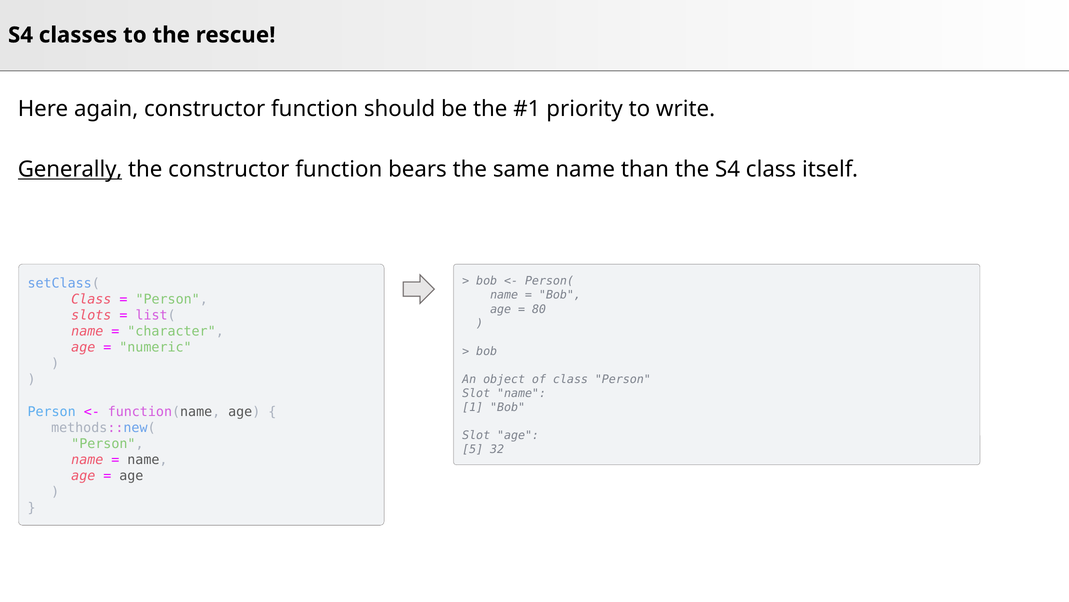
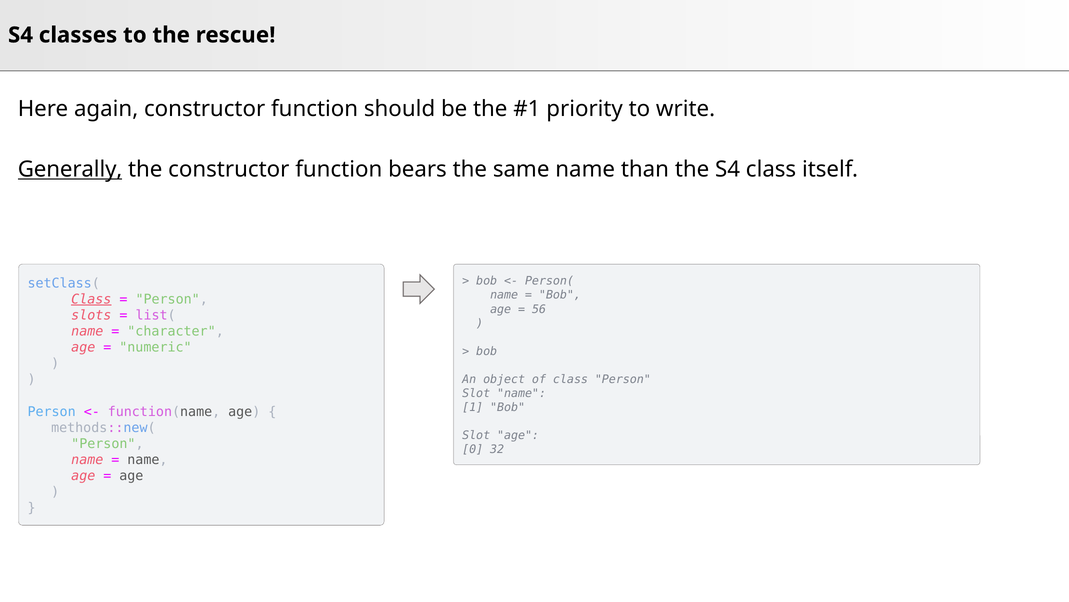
Class at (91, 299) underline: none -> present
80: 80 -> 56
5: 5 -> 0
